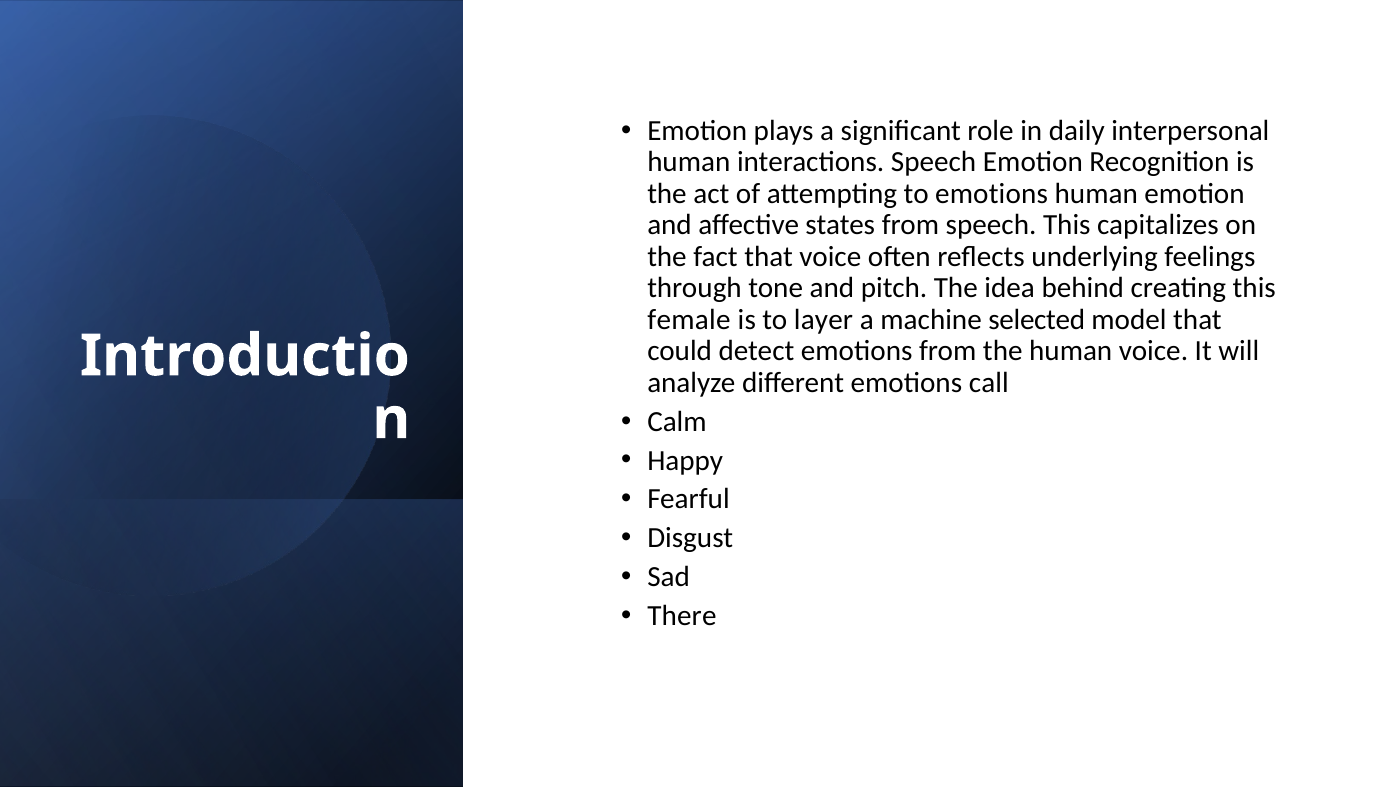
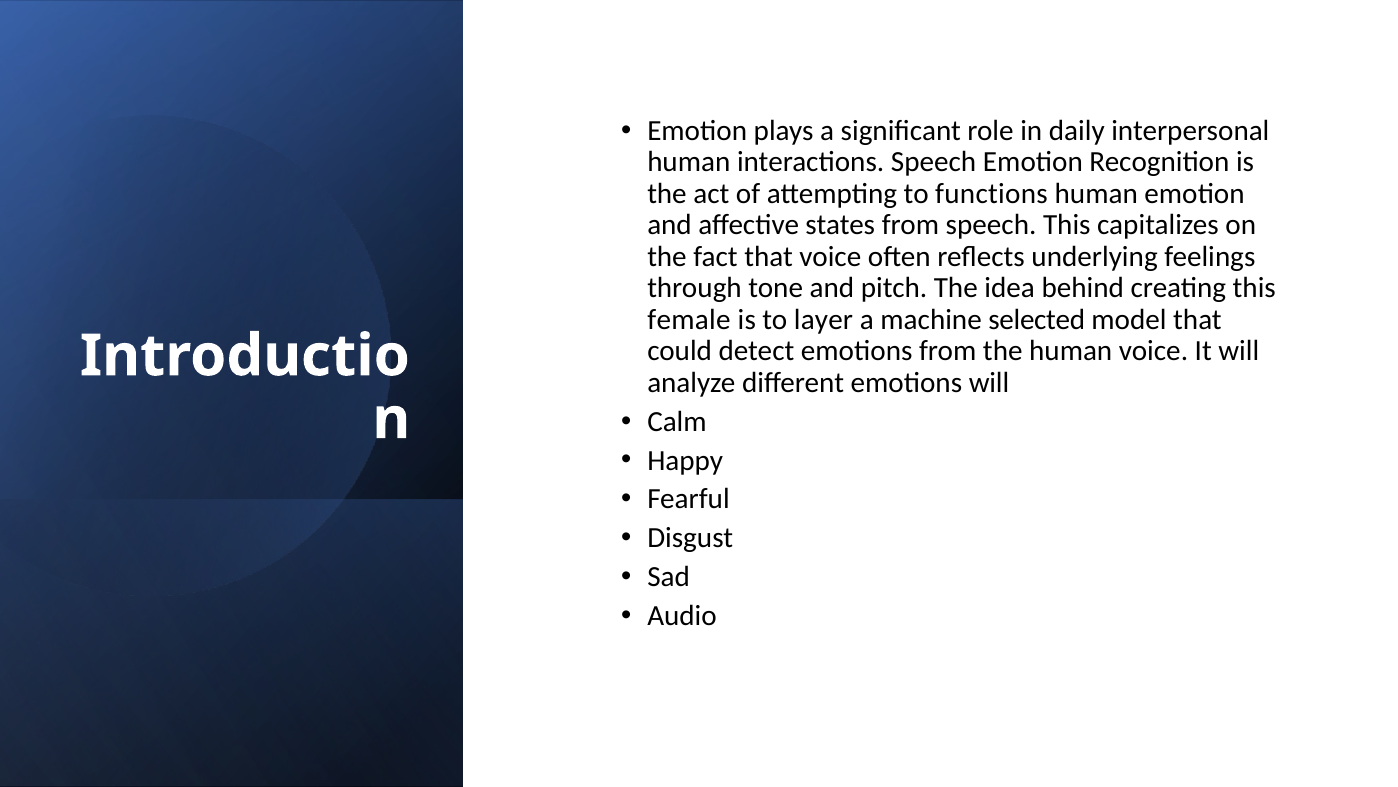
to emotions: emotions -> functions
emotions call: call -> will
There: There -> Audio
